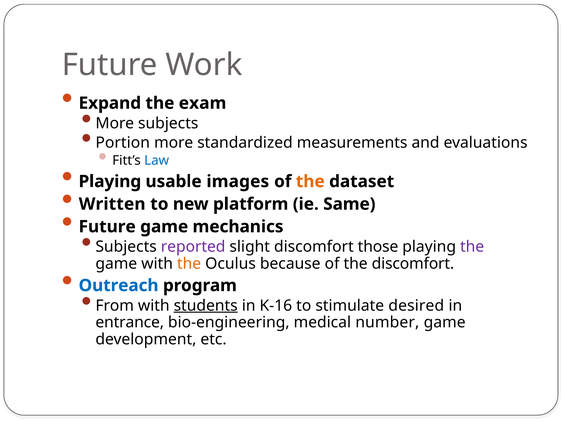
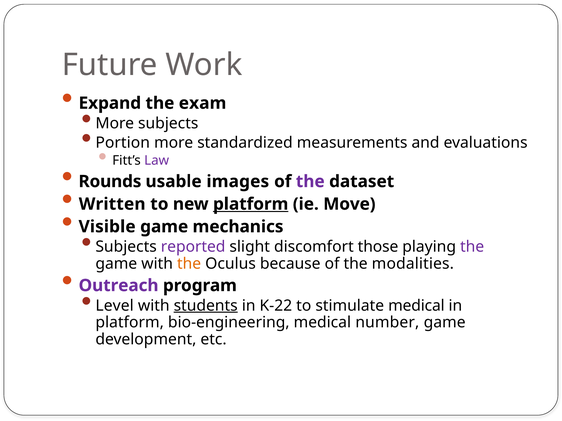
Law colour: blue -> purple
Playing at (110, 182): Playing -> Rounds
the at (310, 182) colour: orange -> purple
platform at (251, 204) underline: none -> present
Same: Same -> Move
Future at (107, 227): Future -> Visible
the discomfort: discomfort -> modalities
Outreach colour: blue -> purple
From: From -> Level
K-16: K-16 -> K-22
stimulate desired: desired -> medical
entrance at (130, 323): entrance -> platform
